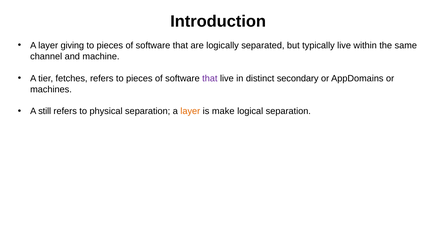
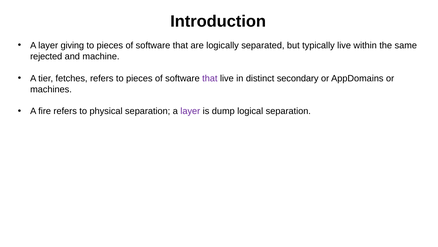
channel: channel -> rejected
still: still -> fire
layer at (190, 111) colour: orange -> purple
make: make -> dump
